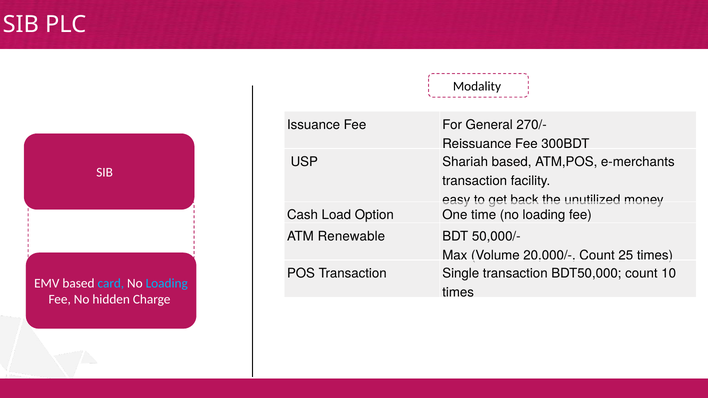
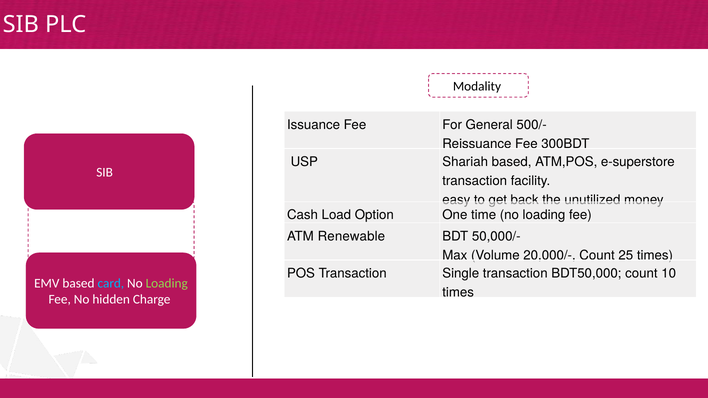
270/-: 270/- -> 500/-
e-merchants: e-merchants -> e-superstore
Loading at (167, 284) colour: light blue -> light green
